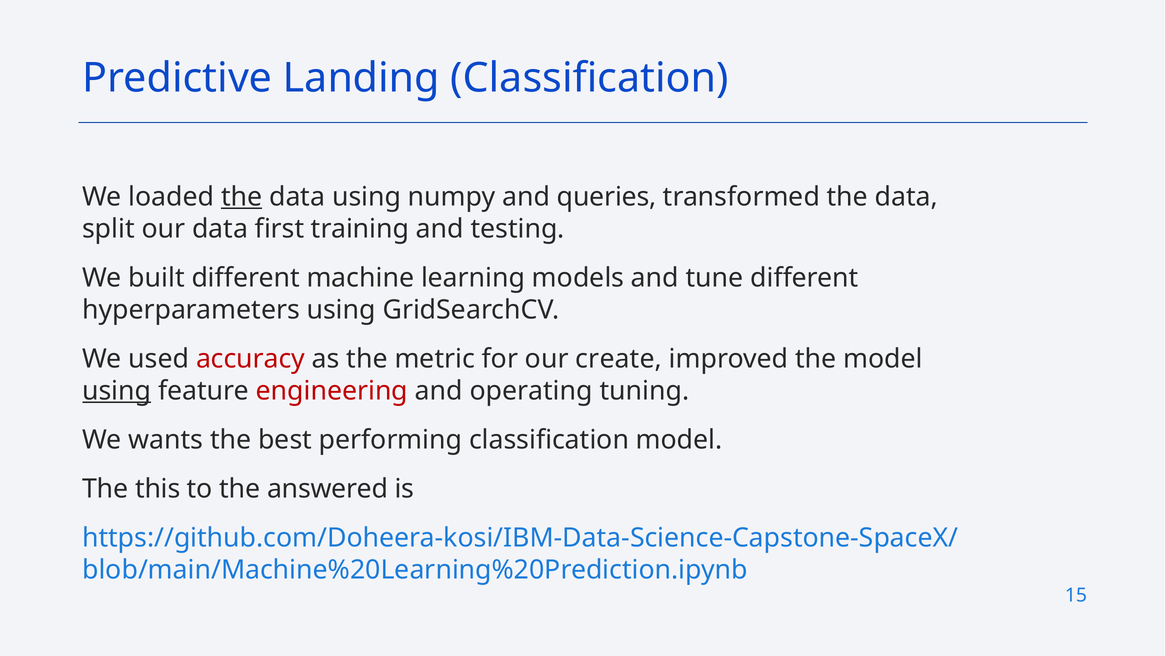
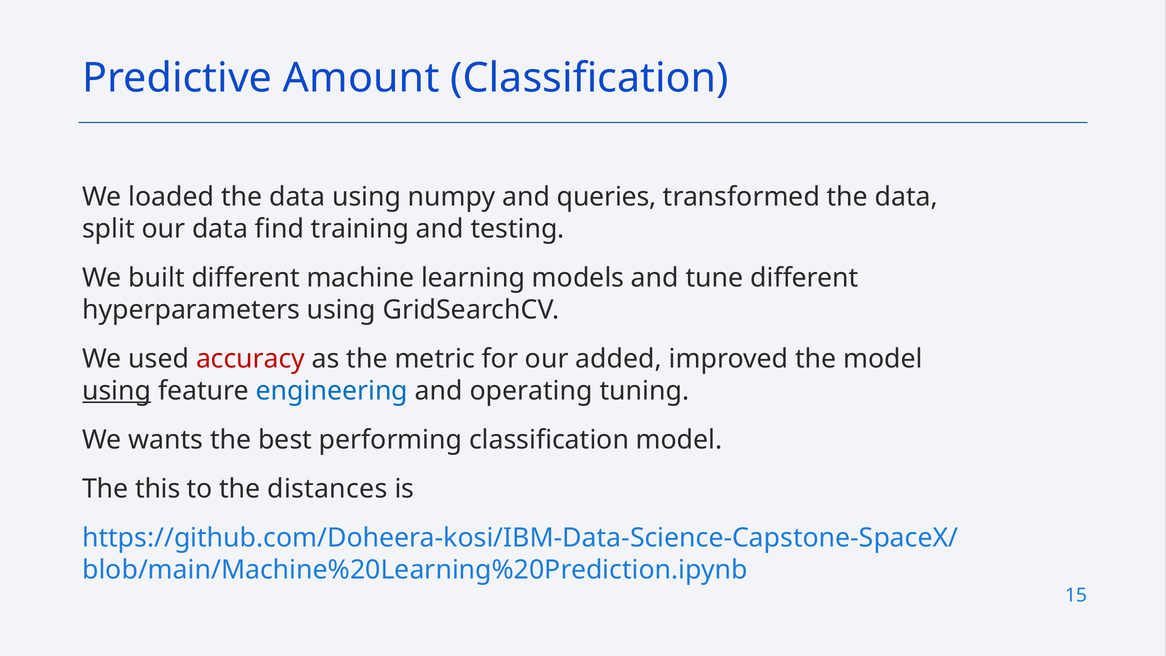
Landing: Landing -> Amount
the at (242, 197) underline: present -> none
first: first -> find
create: create -> added
engineering colour: red -> blue
answered: answered -> distances
